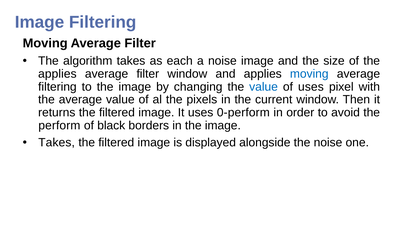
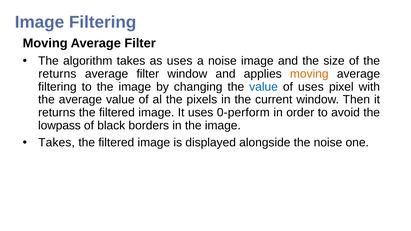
as each: each -> uses
applies at (57, 74): applies -> returns
moving at (309, 74) colour: blue -> orange
perform: perform -> lowpass
